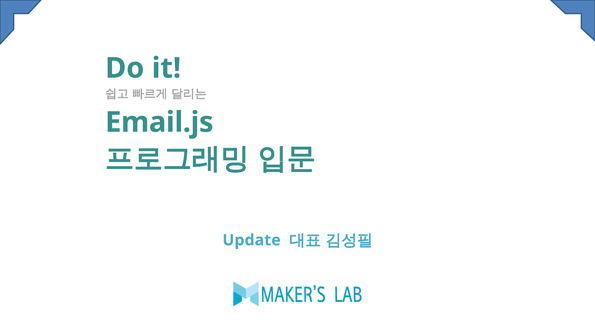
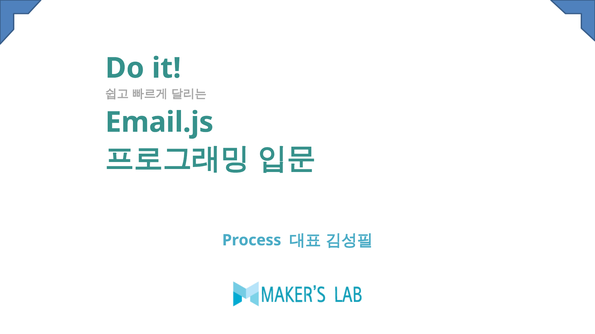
Update: Update -> Process
